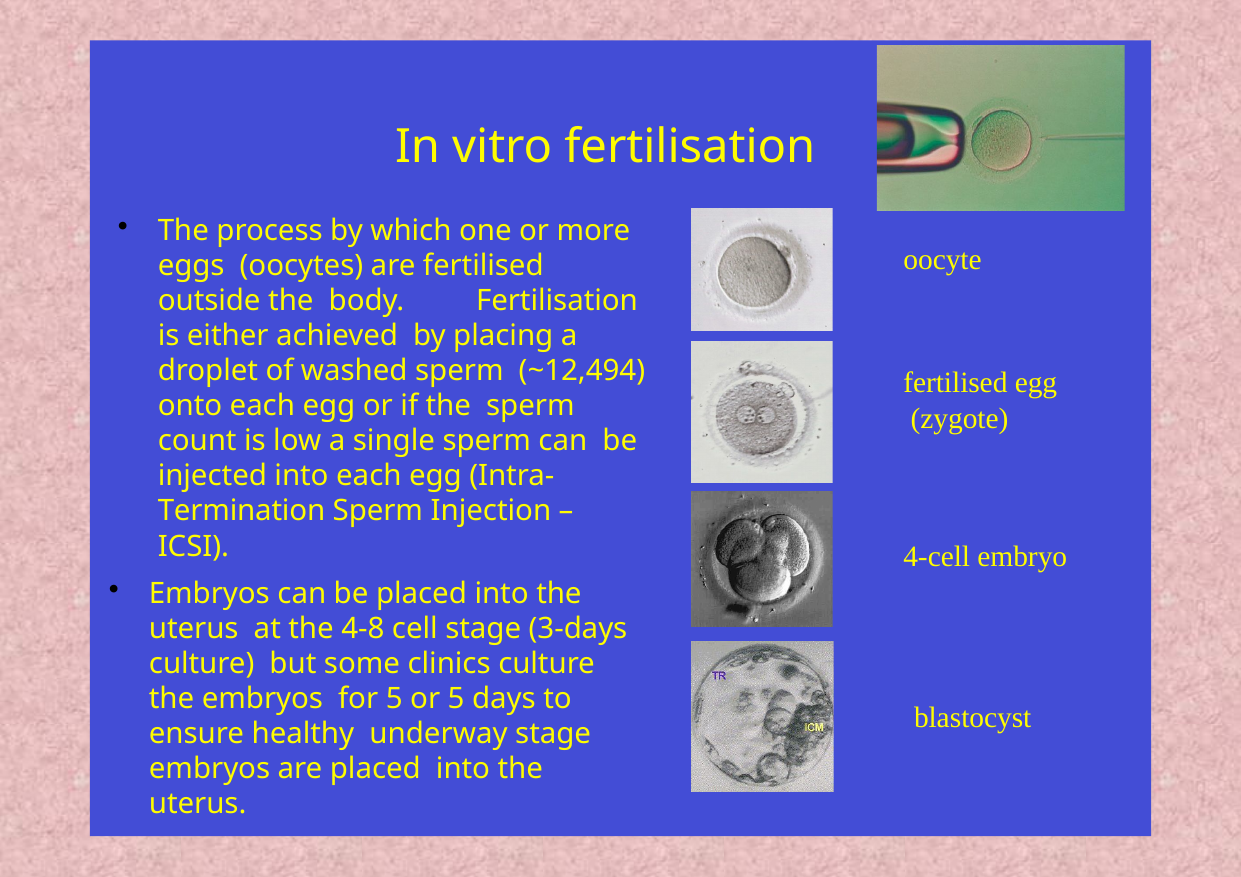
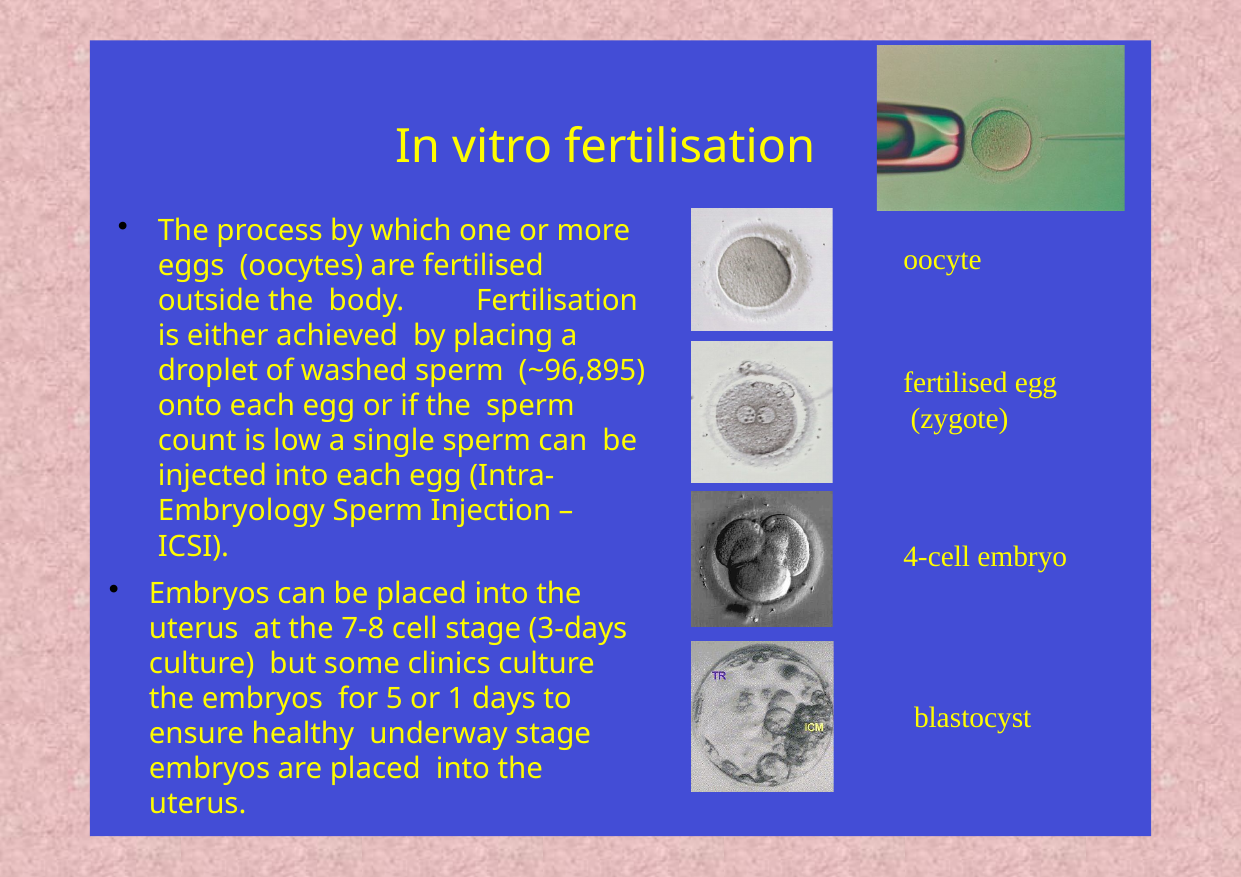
~12,494: ~12,494 -> ~96,895
Termination: Termination -> Embryology
4-8: 4-8 -> 7-8
or 5: 5 -> 1
